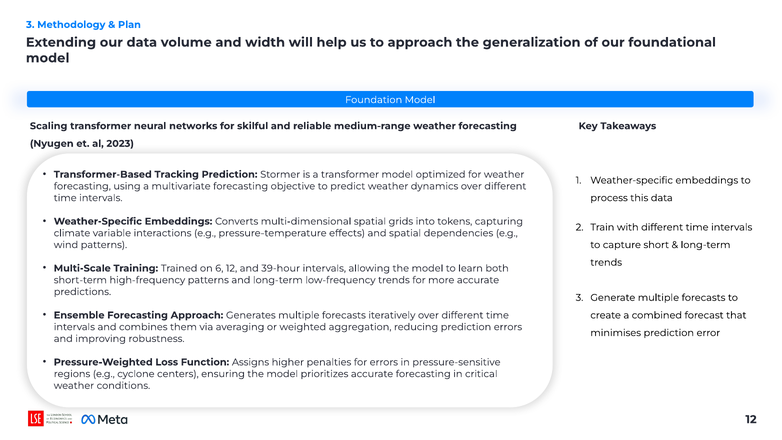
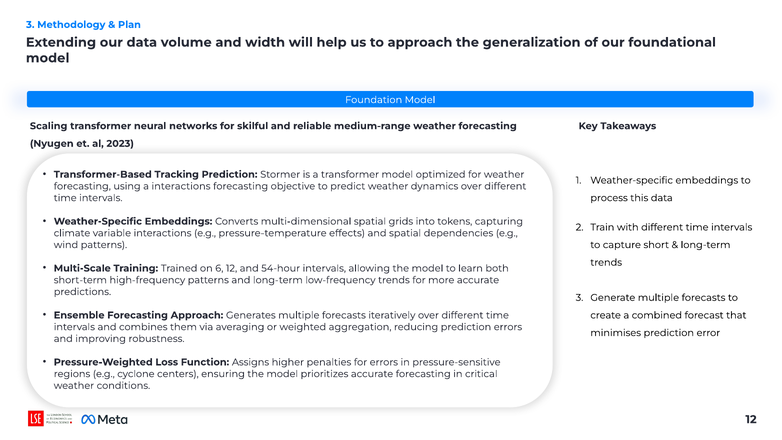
a multivariate: multivariate -> interactions
39-hour: 39-hour -> 54-hour
